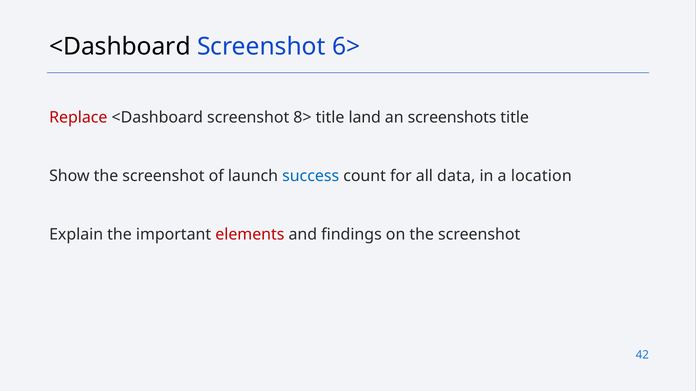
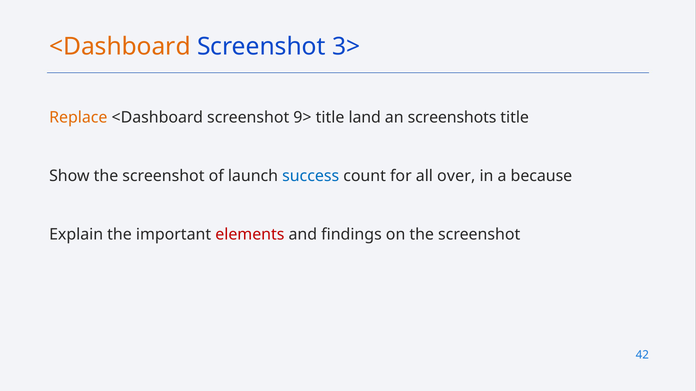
<Dashboard at (120, 46) colour: black -> orange
6>: 6> -> 3>
Replace colour: red -> orange
8>: 8> -> 9>
data: data -> over
location: location -> because
